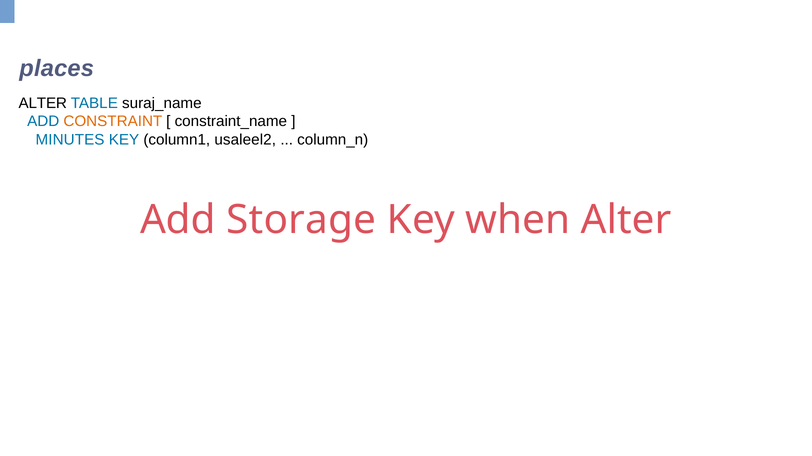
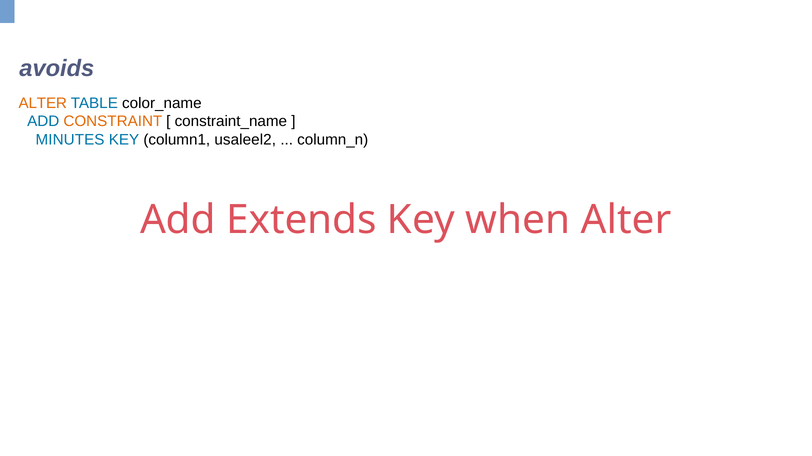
places: places -> avoids
ALTER at (43, 103) colour: black -> orange
suraj_name: suraj_name -> color_name
Storage: Storage -> Extends
